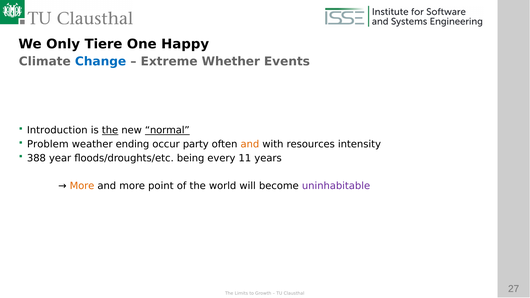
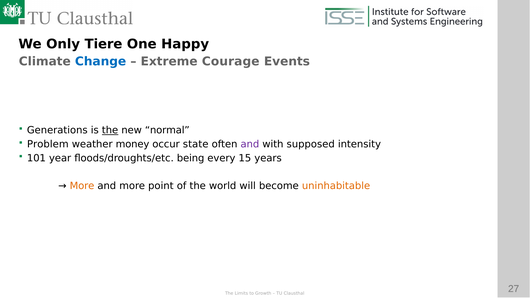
Whether: Whether -> Courage
Introduction: Introduction -> Generations
normal underline: present -> none
ending: ending -> money
party: party -> state
and at (250, 144) colour: orange -> purple
resources: resources -> supposed
388: 388 -> 101
11: 11 -> 15
uninhabitable colour: purple -> orange
